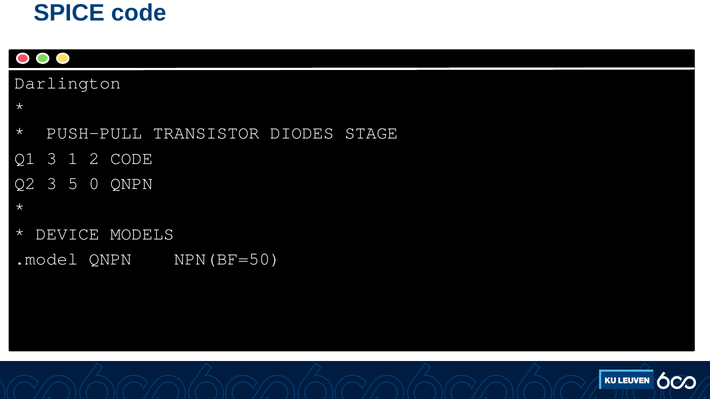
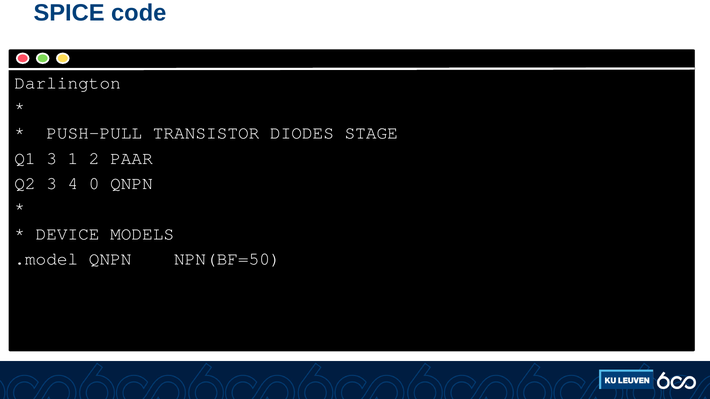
2 CODE: CODE -> PAAR
5: 5 -> 4
